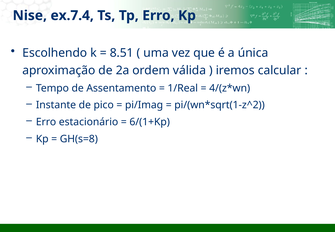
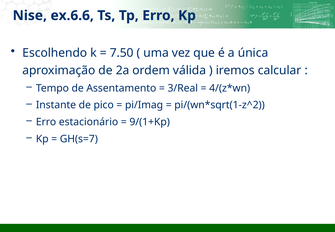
ex.7.4: ex.7.4 -> ex.6.6
8.51: 8.51 -> 7.50
1/Real: 1/Real -> 3/Real
6/(1+Kp: 6/(1+Kp -> 9/(1+Kp
GH(s=8: GH(s=8 -> GH(s=7
